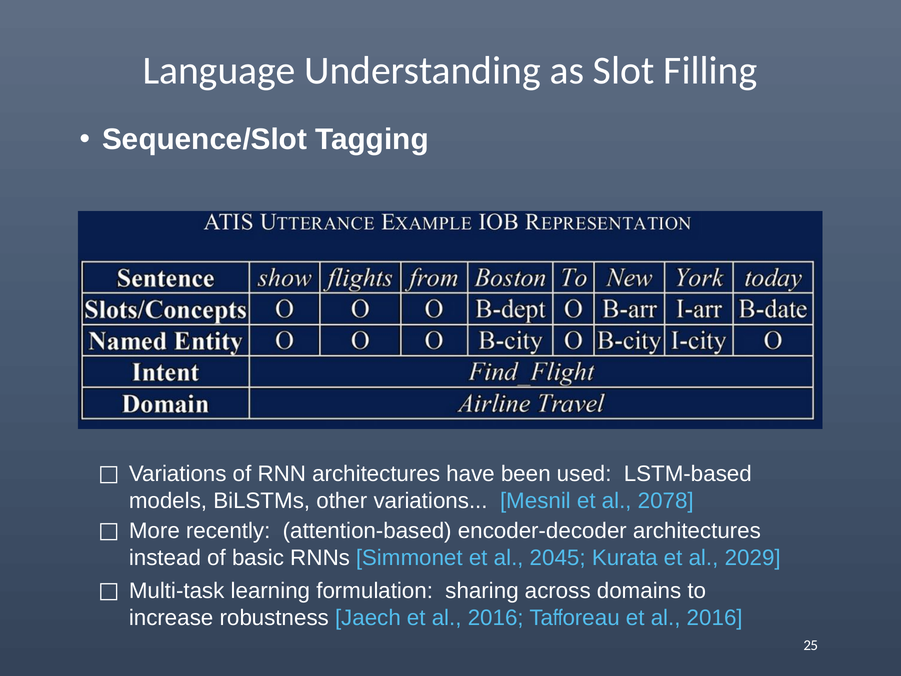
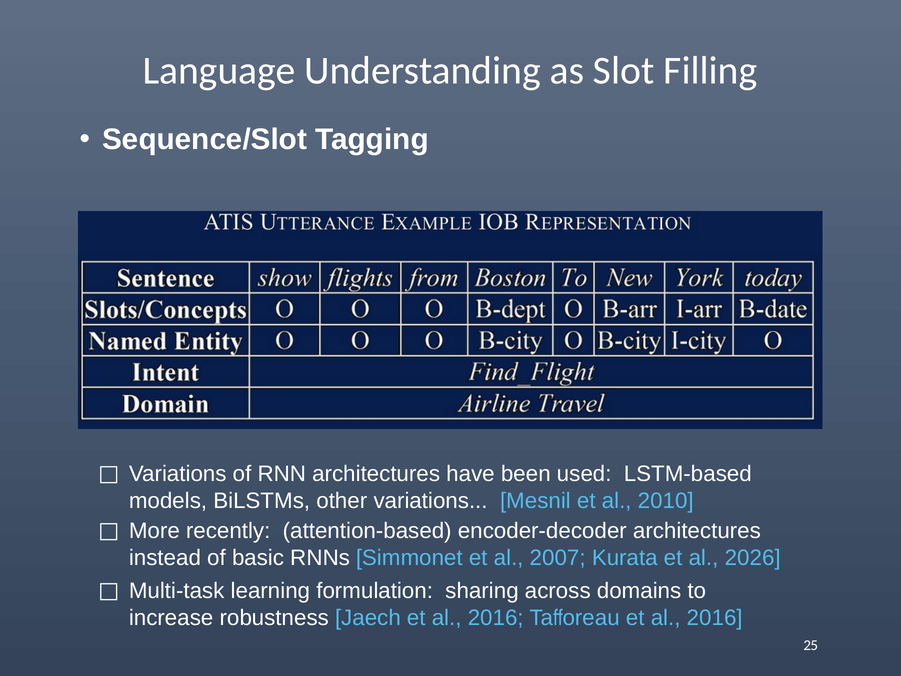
2078: 2078 -> 2010
2045: 2045 -> 2007
2029: 2029 -> 2026
